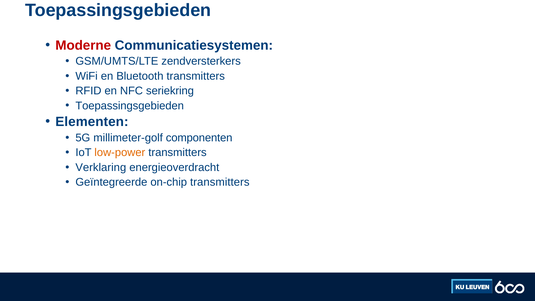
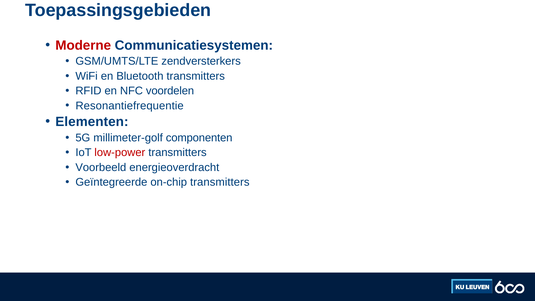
seriekring: seriekring -> voordelen
Toepassingsgebieden at (130, 106): Toepassingsgebieden -> Resonantiefrequentie
low-power colour: orange -> red
Verklaring: Verklaring -> Voorbeeld
